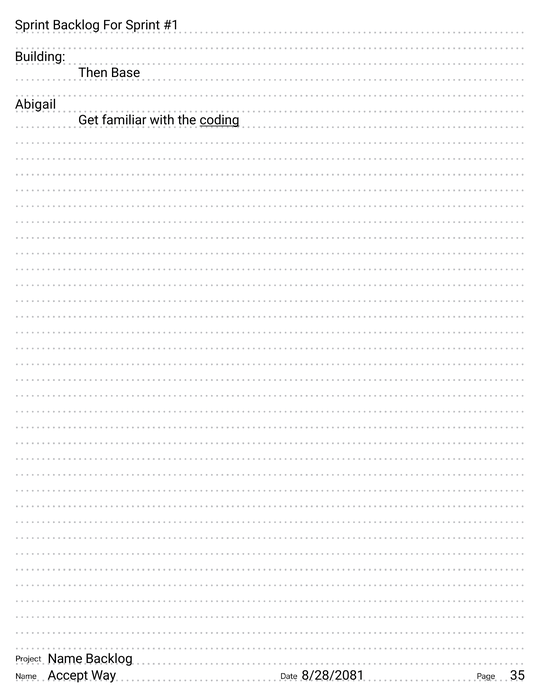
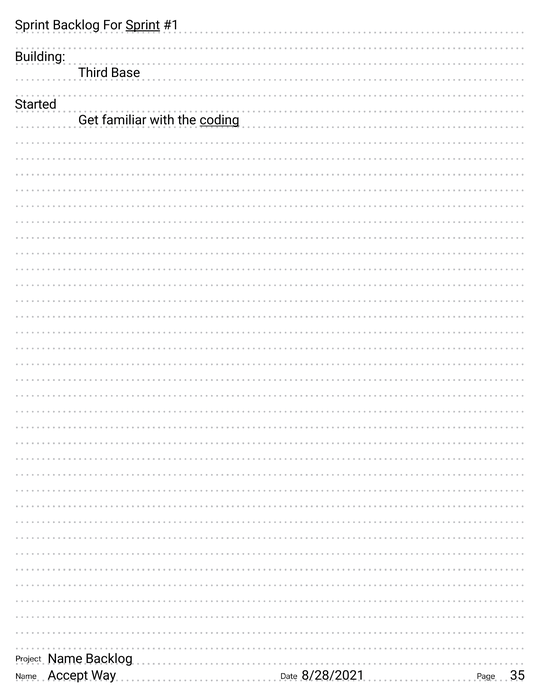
Sprint at (143, 25) underline: none -> present
Then: Then -> Third
Abigail: Abigail -> Started
8/28/2081: 8/28/2081 -> 8/28/2021
